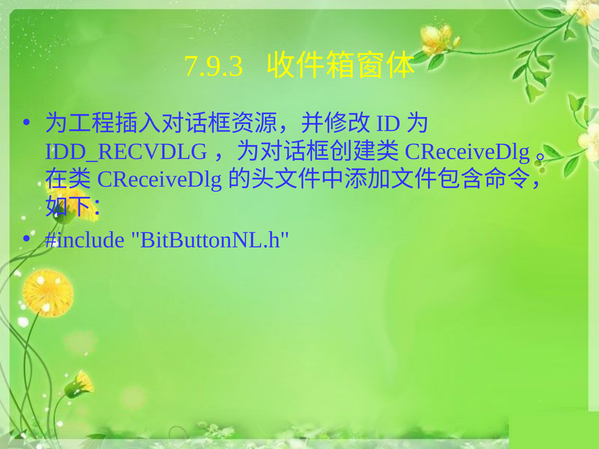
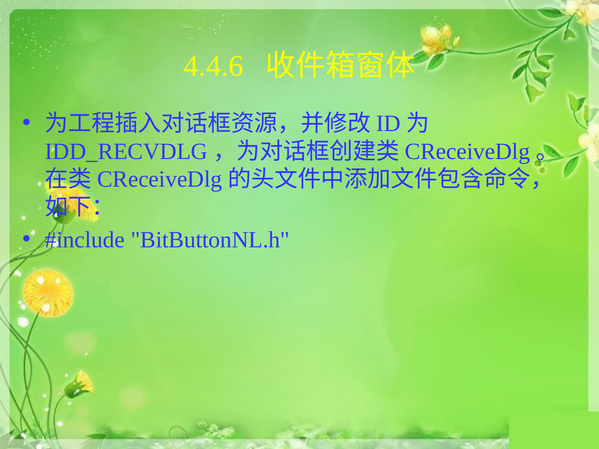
7.9.3: 7.9.3 -> 4.4.6
